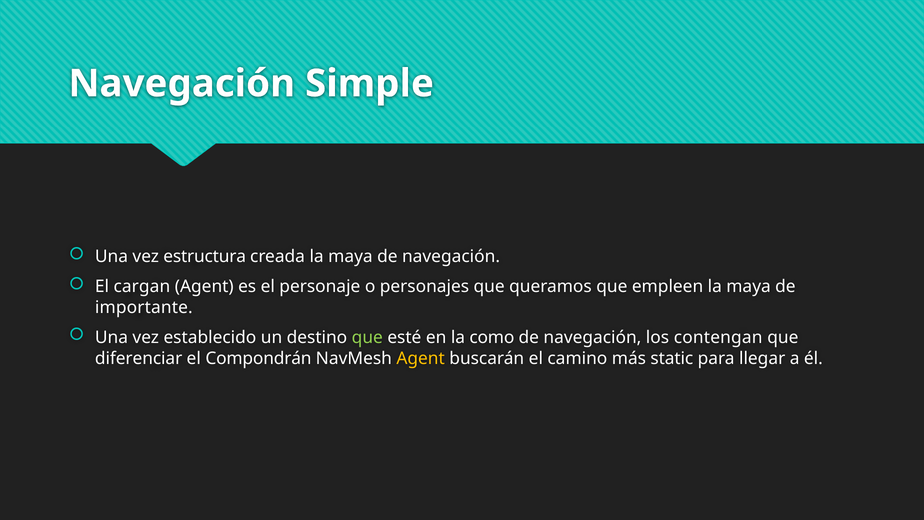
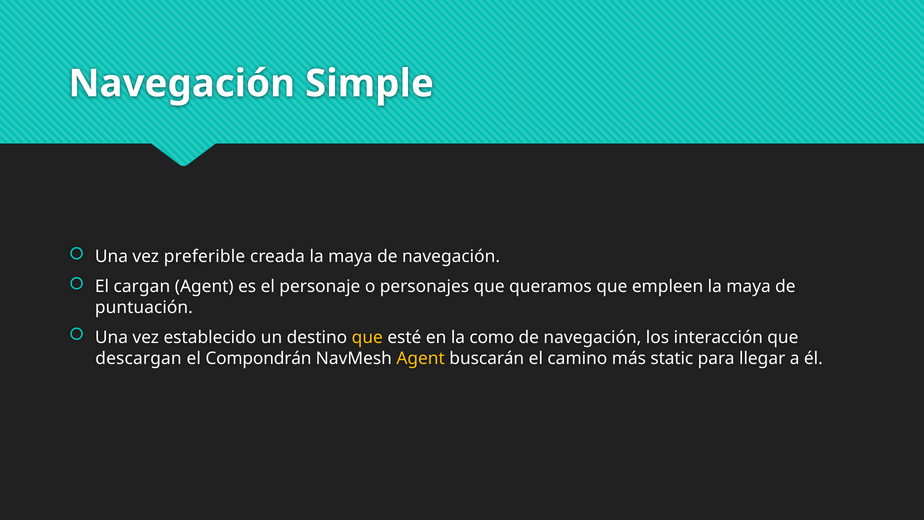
estructura: estructura -> preferible
importante: importante -> puntuación
que at (367, 337) colour: light green -> yellow
contengan: contengan -> interacción
diferenciar: diferenciar -> descargan
